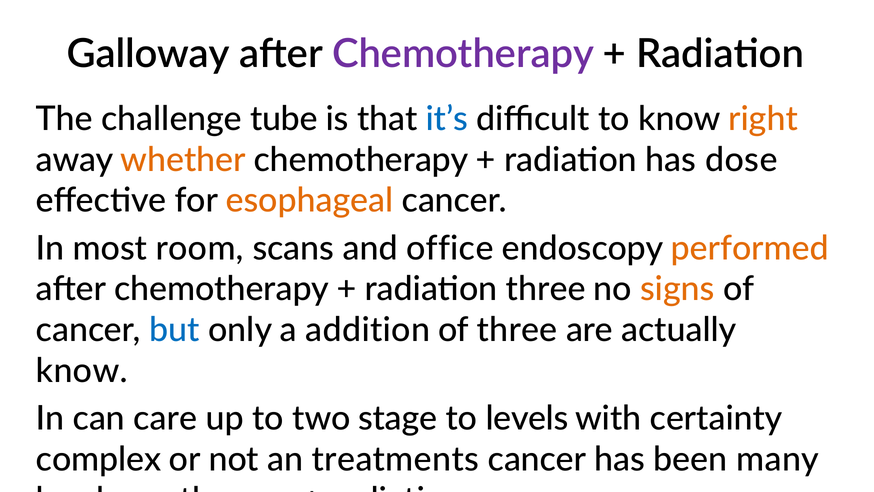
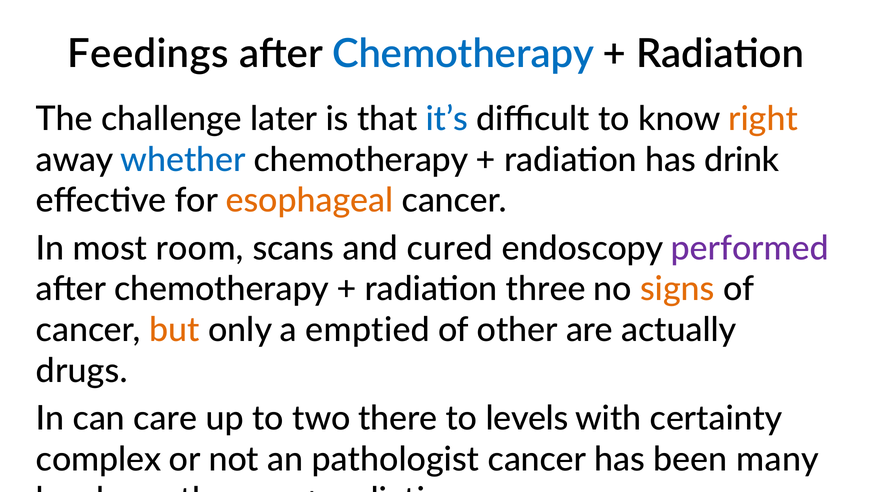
Galloway: Galloway -> Feedings
Chemotherapy at (463, 54) colour: purple -> blue
tube: tube -> later
whether colour: orange -> blue
dose: dose -> drink
office: office -> cured
performed colour: orange -> purple
but colour: blue -> orange
addition: addition -> emptied
of three: three -> other
know at (82, 371): know -> drugs
stage: stage -> there
treatments: treatments -> pathologist
